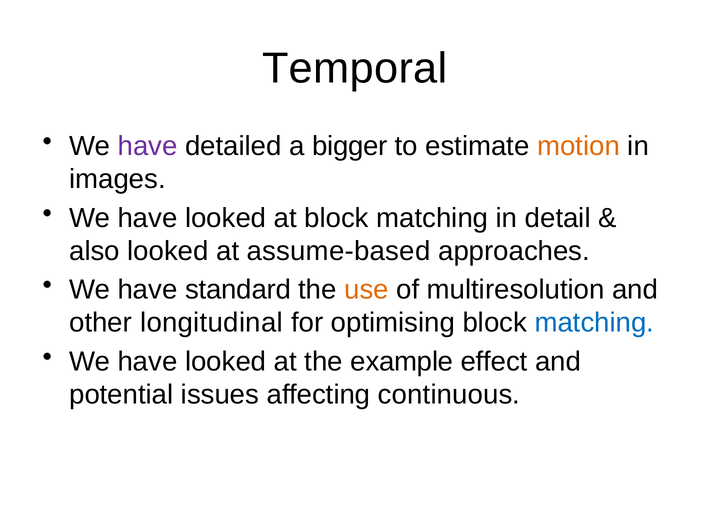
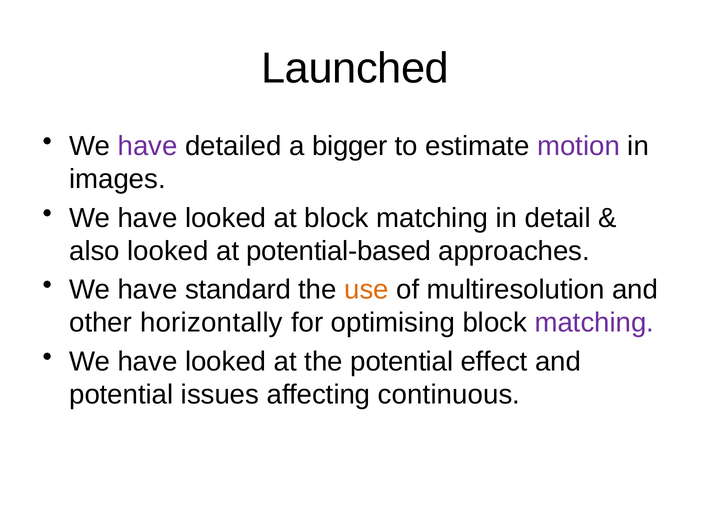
Temporal: Temporal -> Launched
motion colour: orange -> purple
assume-based: assume-based -> potential-based
longitudinal: longitudinal -> horizontally
matching at (594, 323) colour: blue -> purple
the example: example -> potential
